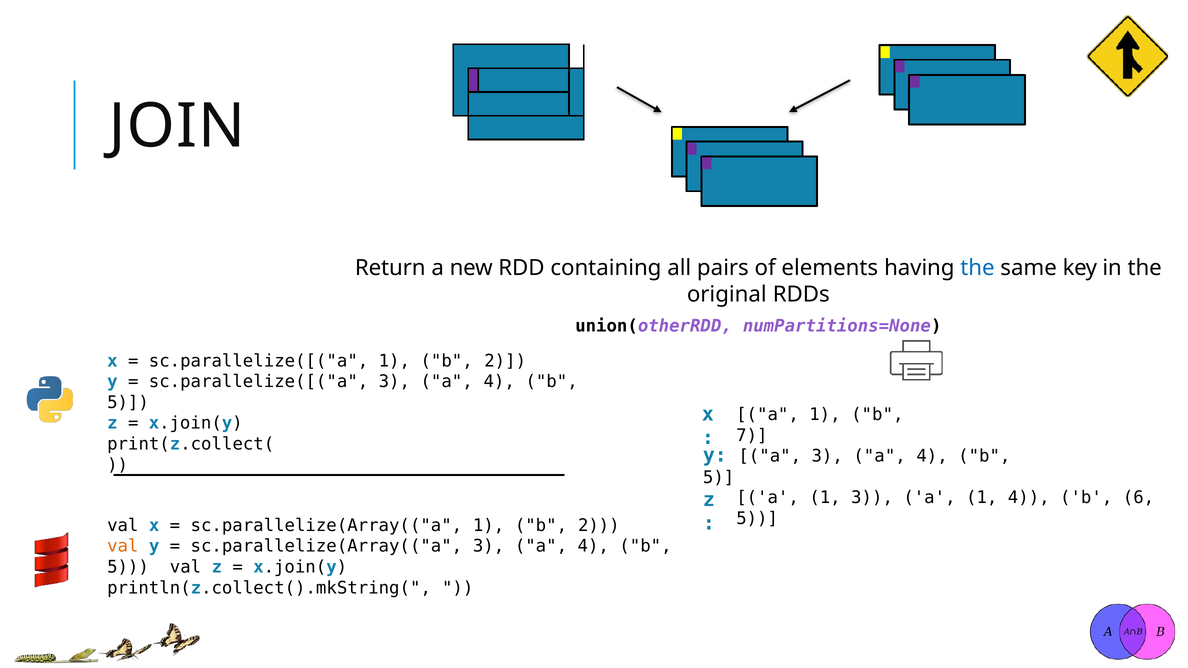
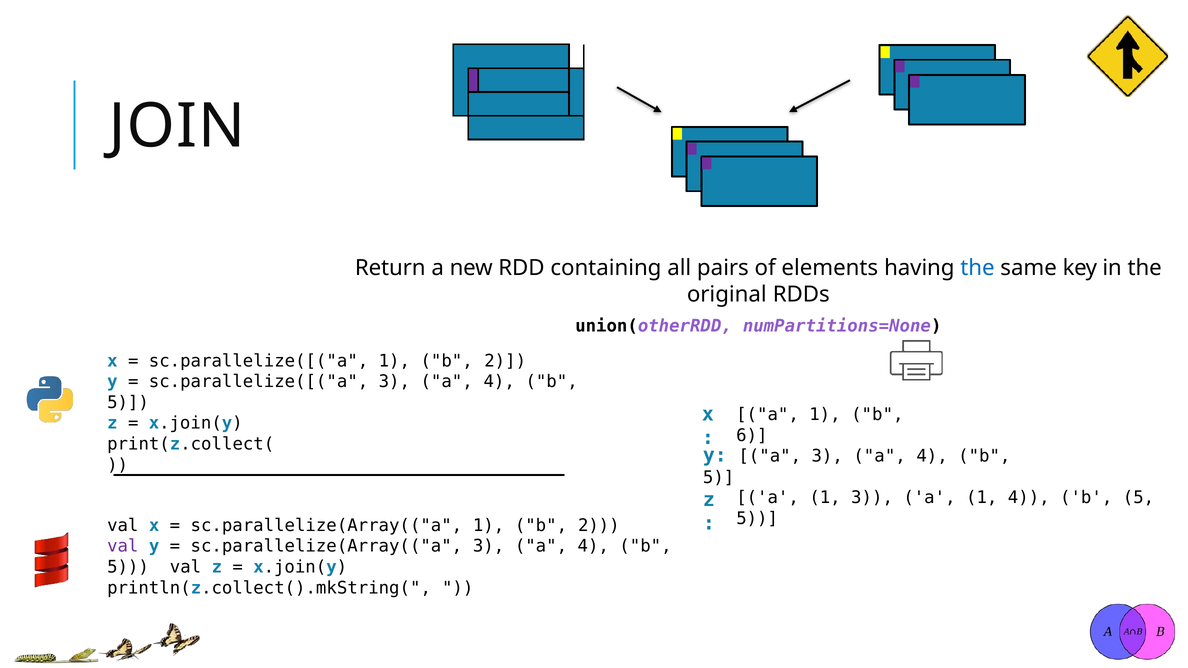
7: 7 -> 6
1 4 b 6: 6 -> 5
val at (123, 546) colour: orange -> purple
